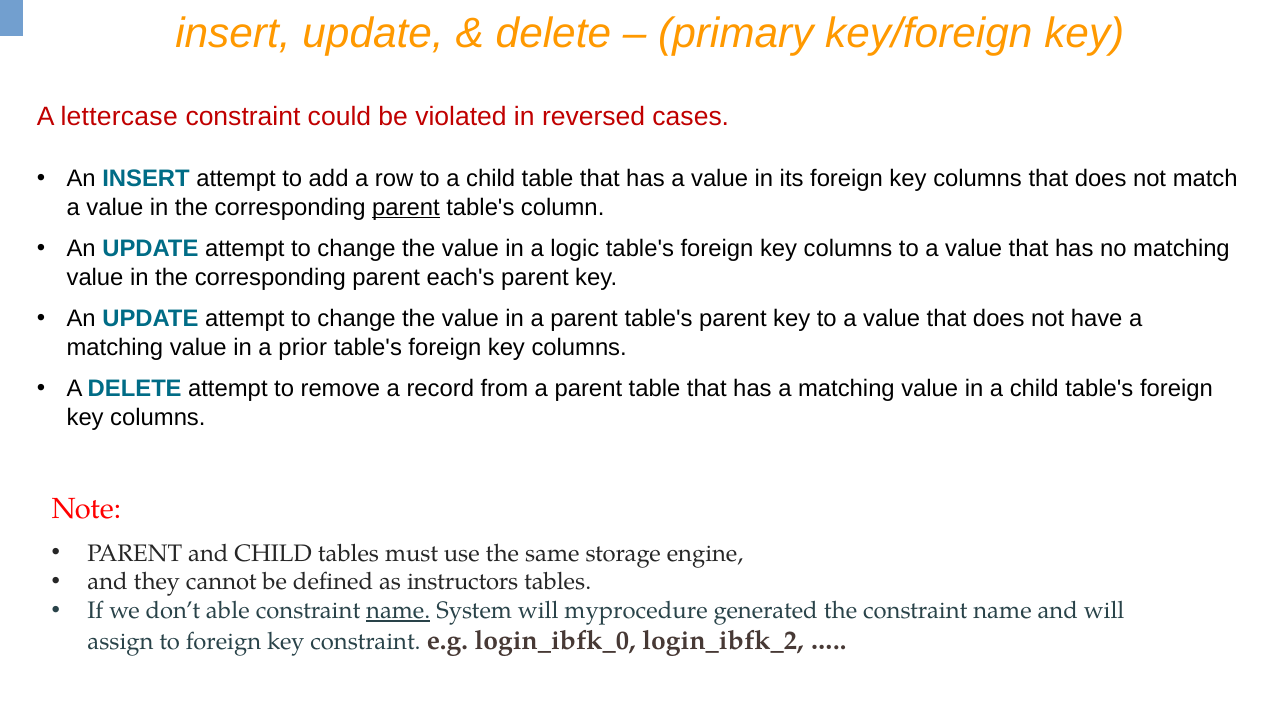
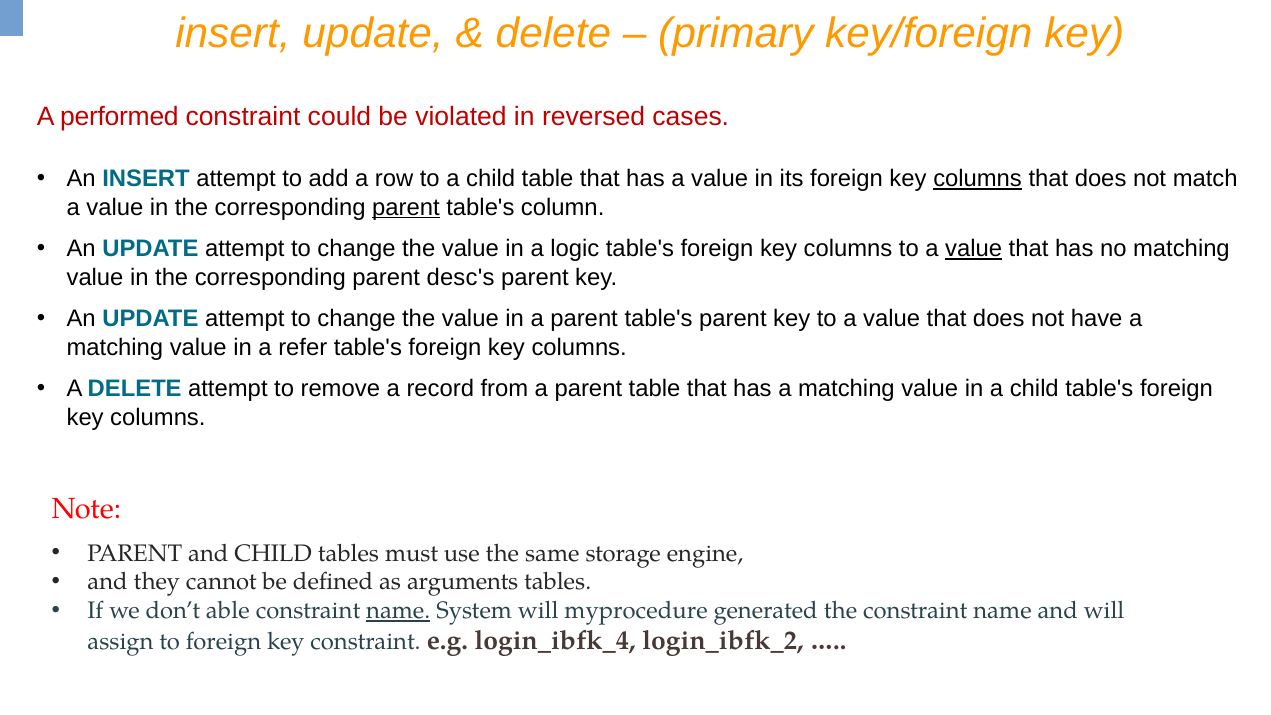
lettercase: lettercase -> performed
columns at (978, 179) underline: none -> present
value at (974, 249) underline: none -> present
each's: each's -> desc's
prior: prior -> refer
instructors: instructors -> arguments
login_ibfk_0: login_ibfk_0 -> login_ibfk_4
